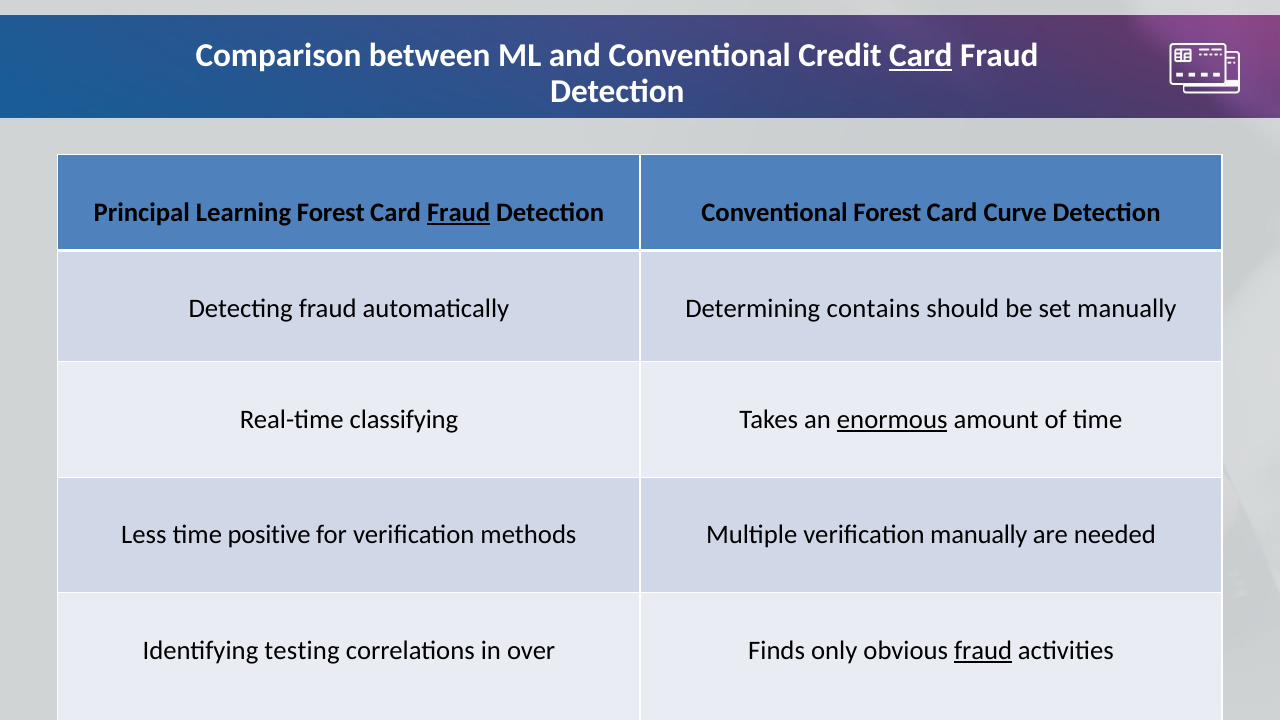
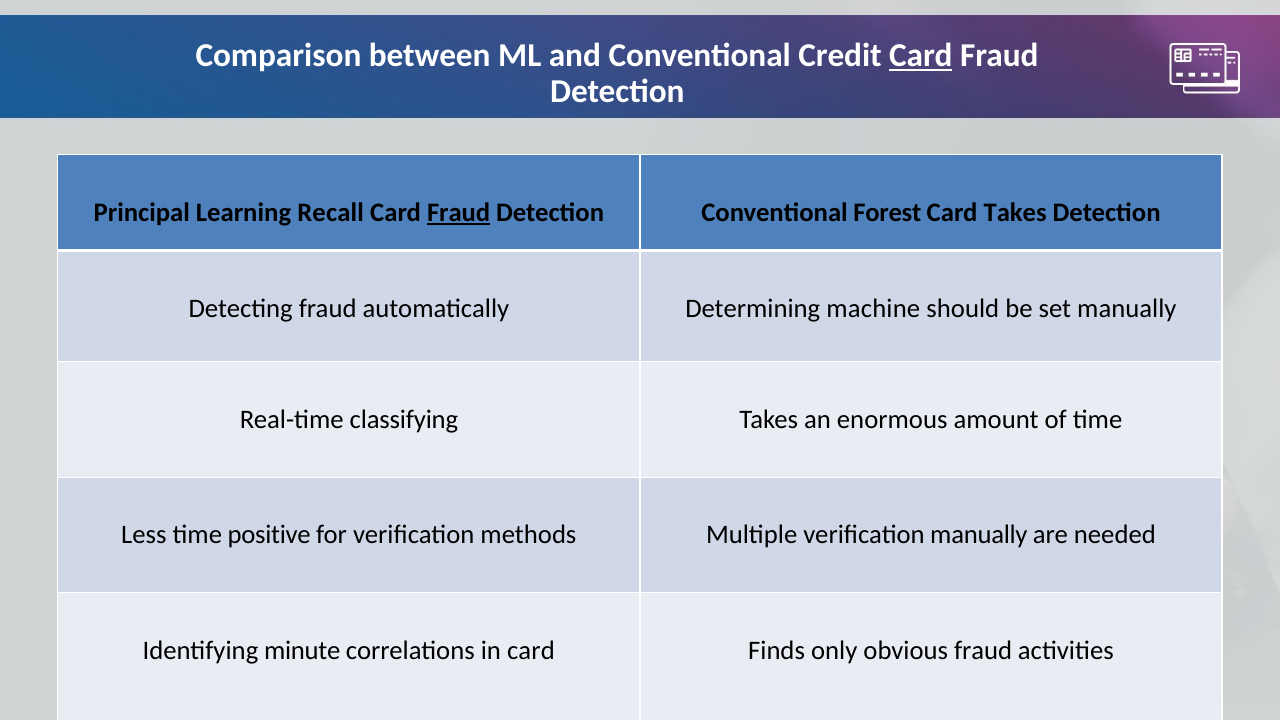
Learning Forest: Forest -> Recall
Card Curve: Curve -> Takes
contains: contains -> machine
enormous underline: present -> none
testing: testing -> minute
in over: over -> card
fraud at (983, 650) underline: present -> none
